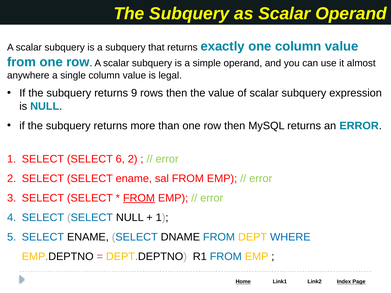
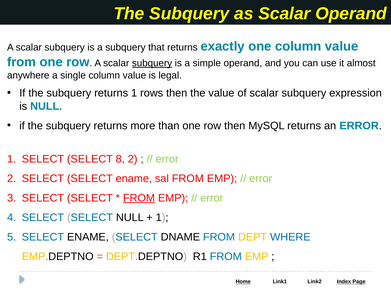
subquery at (152, 63) underline: none -> present
returns 9: 9 -> 1
6: 6 -> 8
